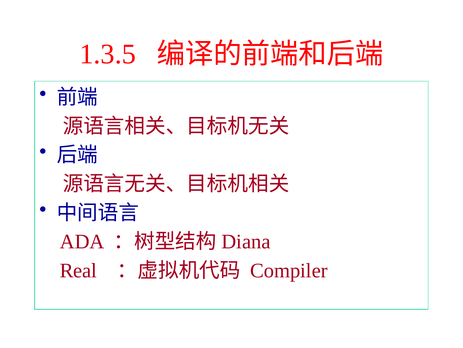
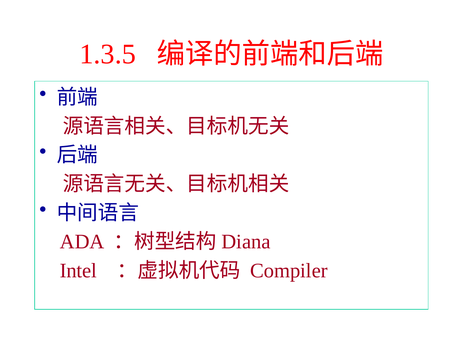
Real: Real -> Intel
